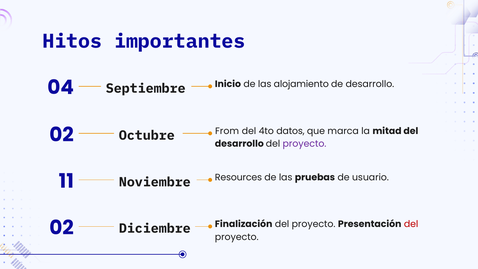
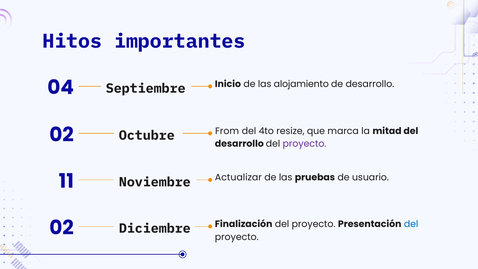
datos: datos -> resize
Resources: Resources -> Actualizar
del at (411, 224) colour: red -> blue
